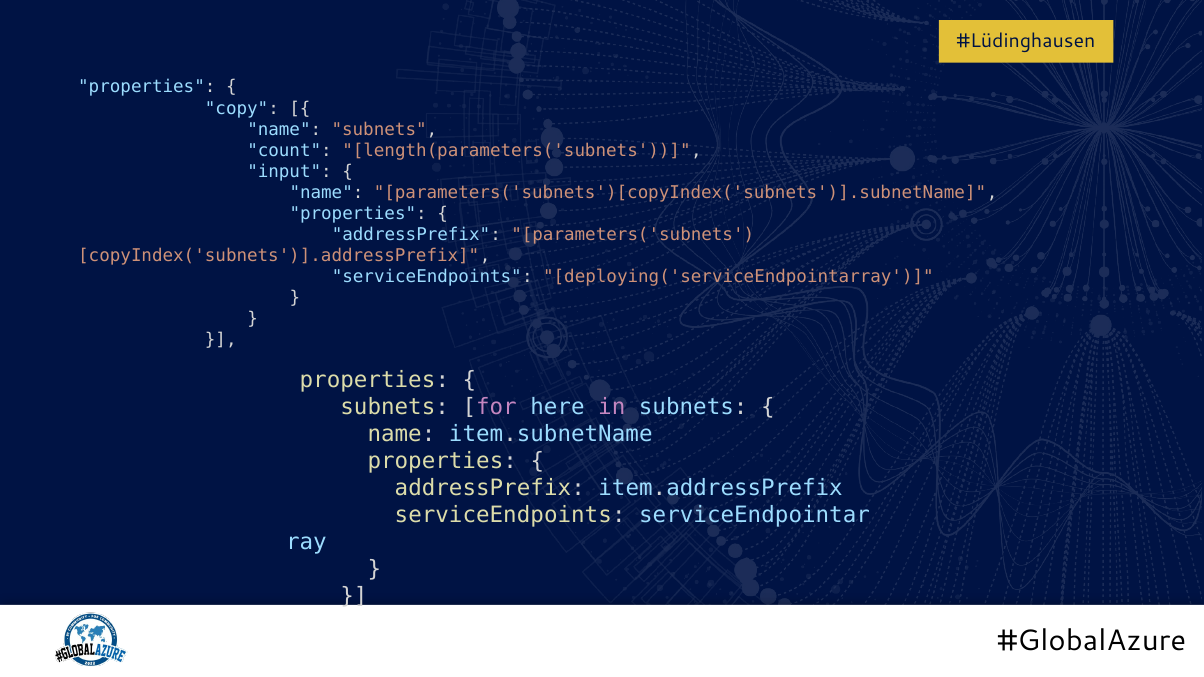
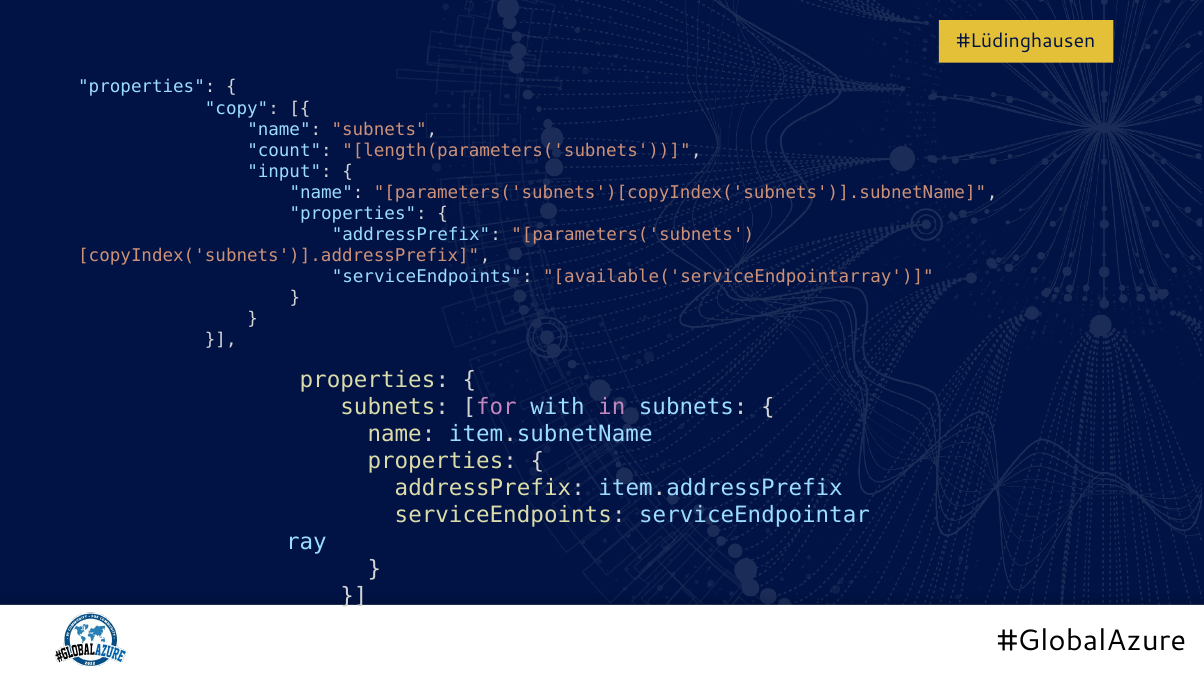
deploying('serviceEndpointarray: deploying('serviceEndpointarray -> available('serviceEndpointarray
here: here -> with
